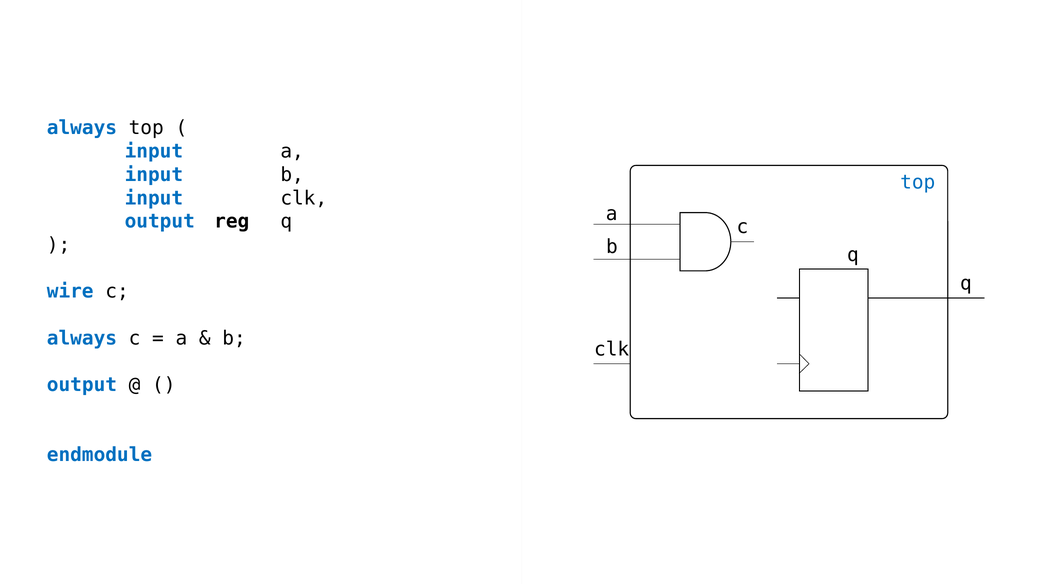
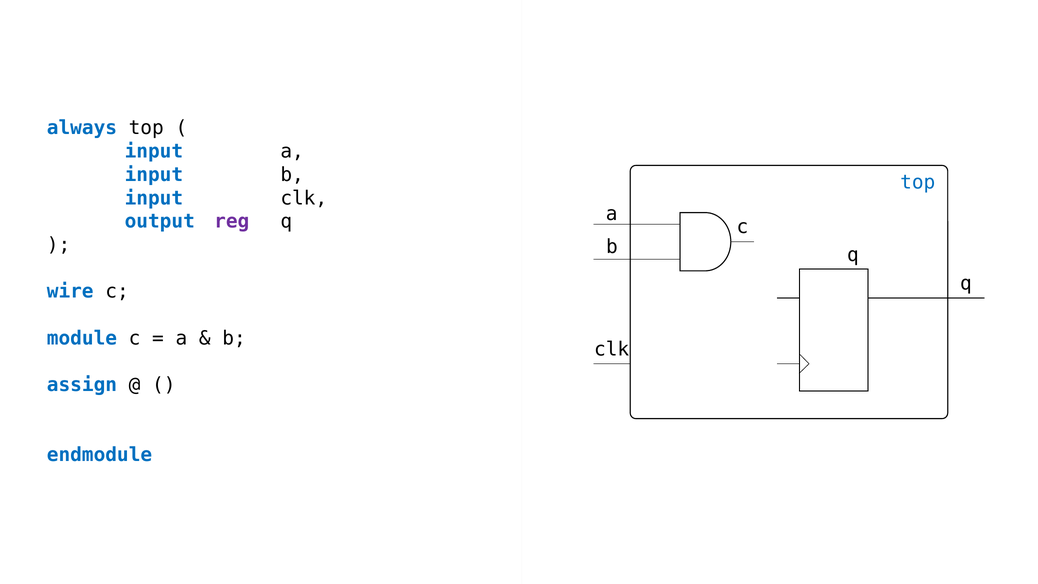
reg colour: black -> purple
always at (82, 338): always -> module
output at (82, 385): output -> assign
